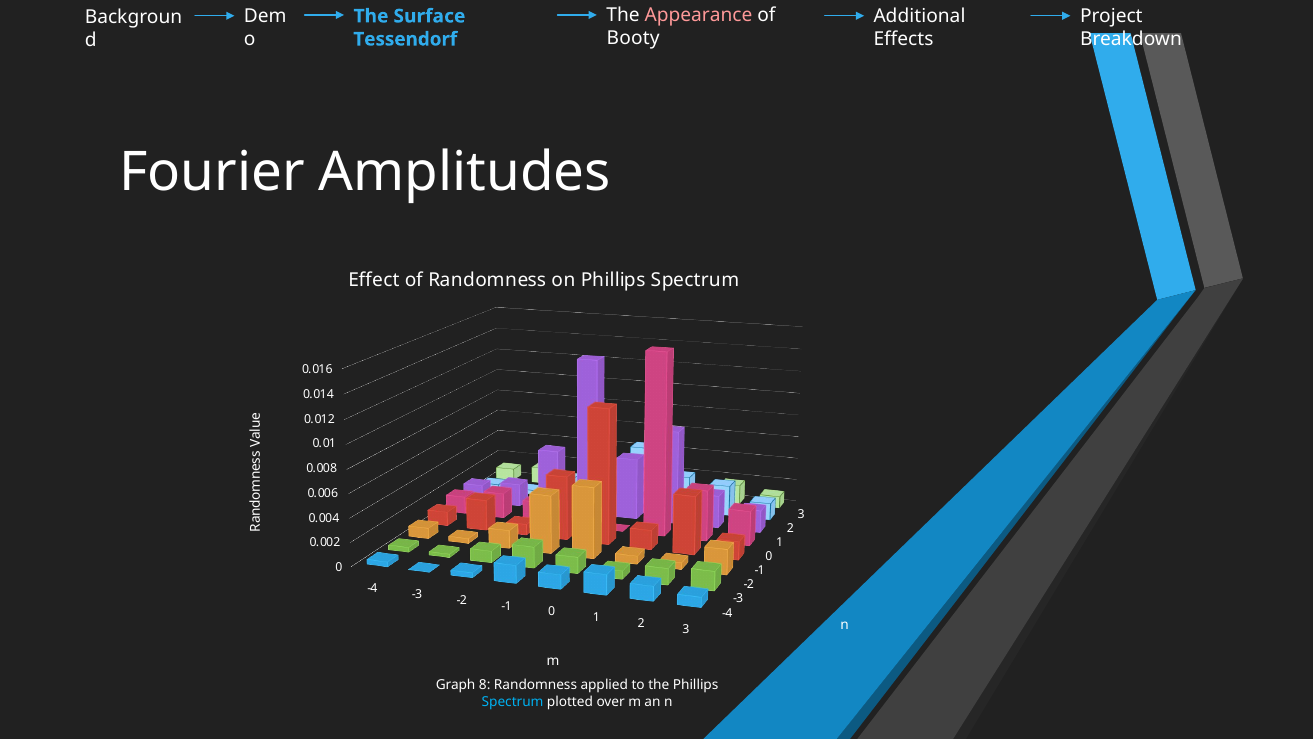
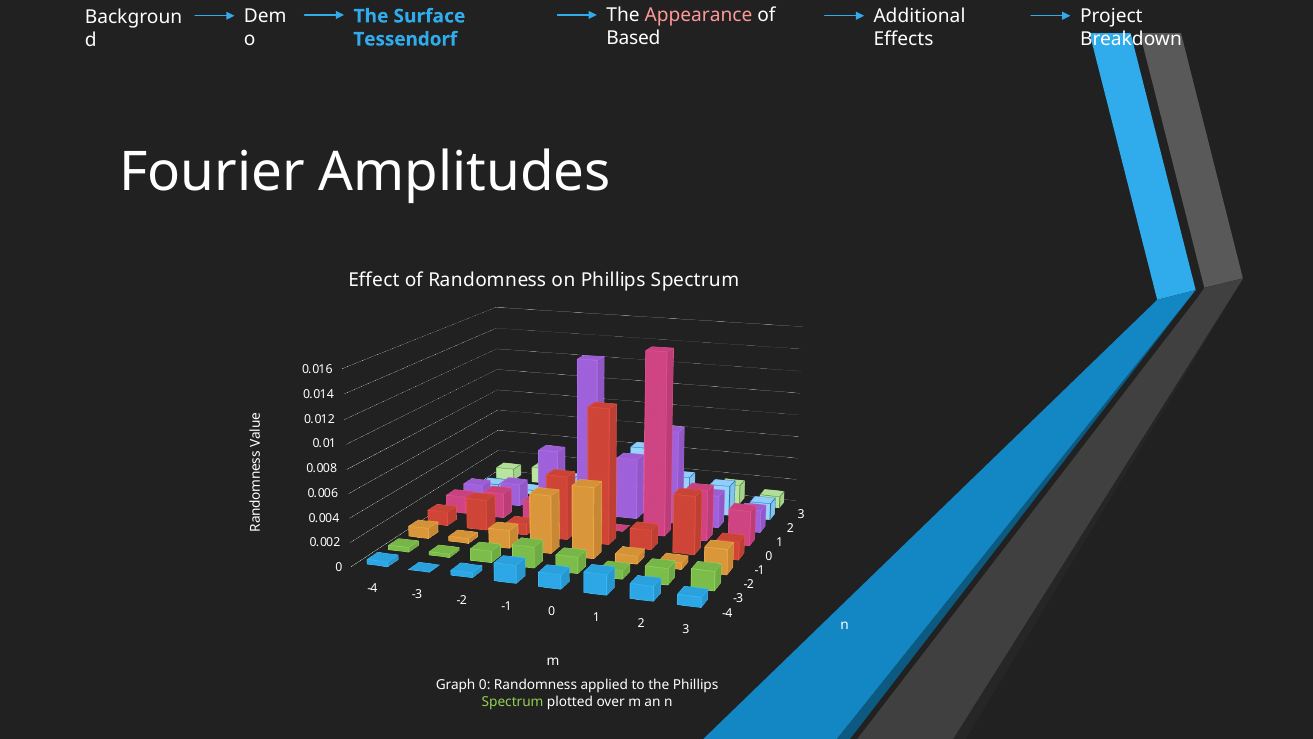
Booty: Booty -> Based
Graph 8: 8 -> 0
Spectrum at (513, 701) colour: light blue -> light green
